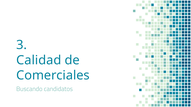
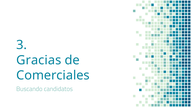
Calidad: Calidad -> Gracias
